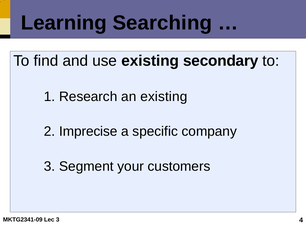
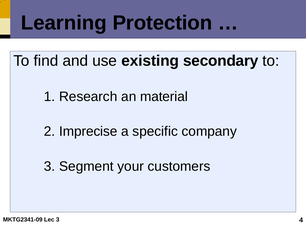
Searching: Searching -> Protection
an existing: existing -> material
